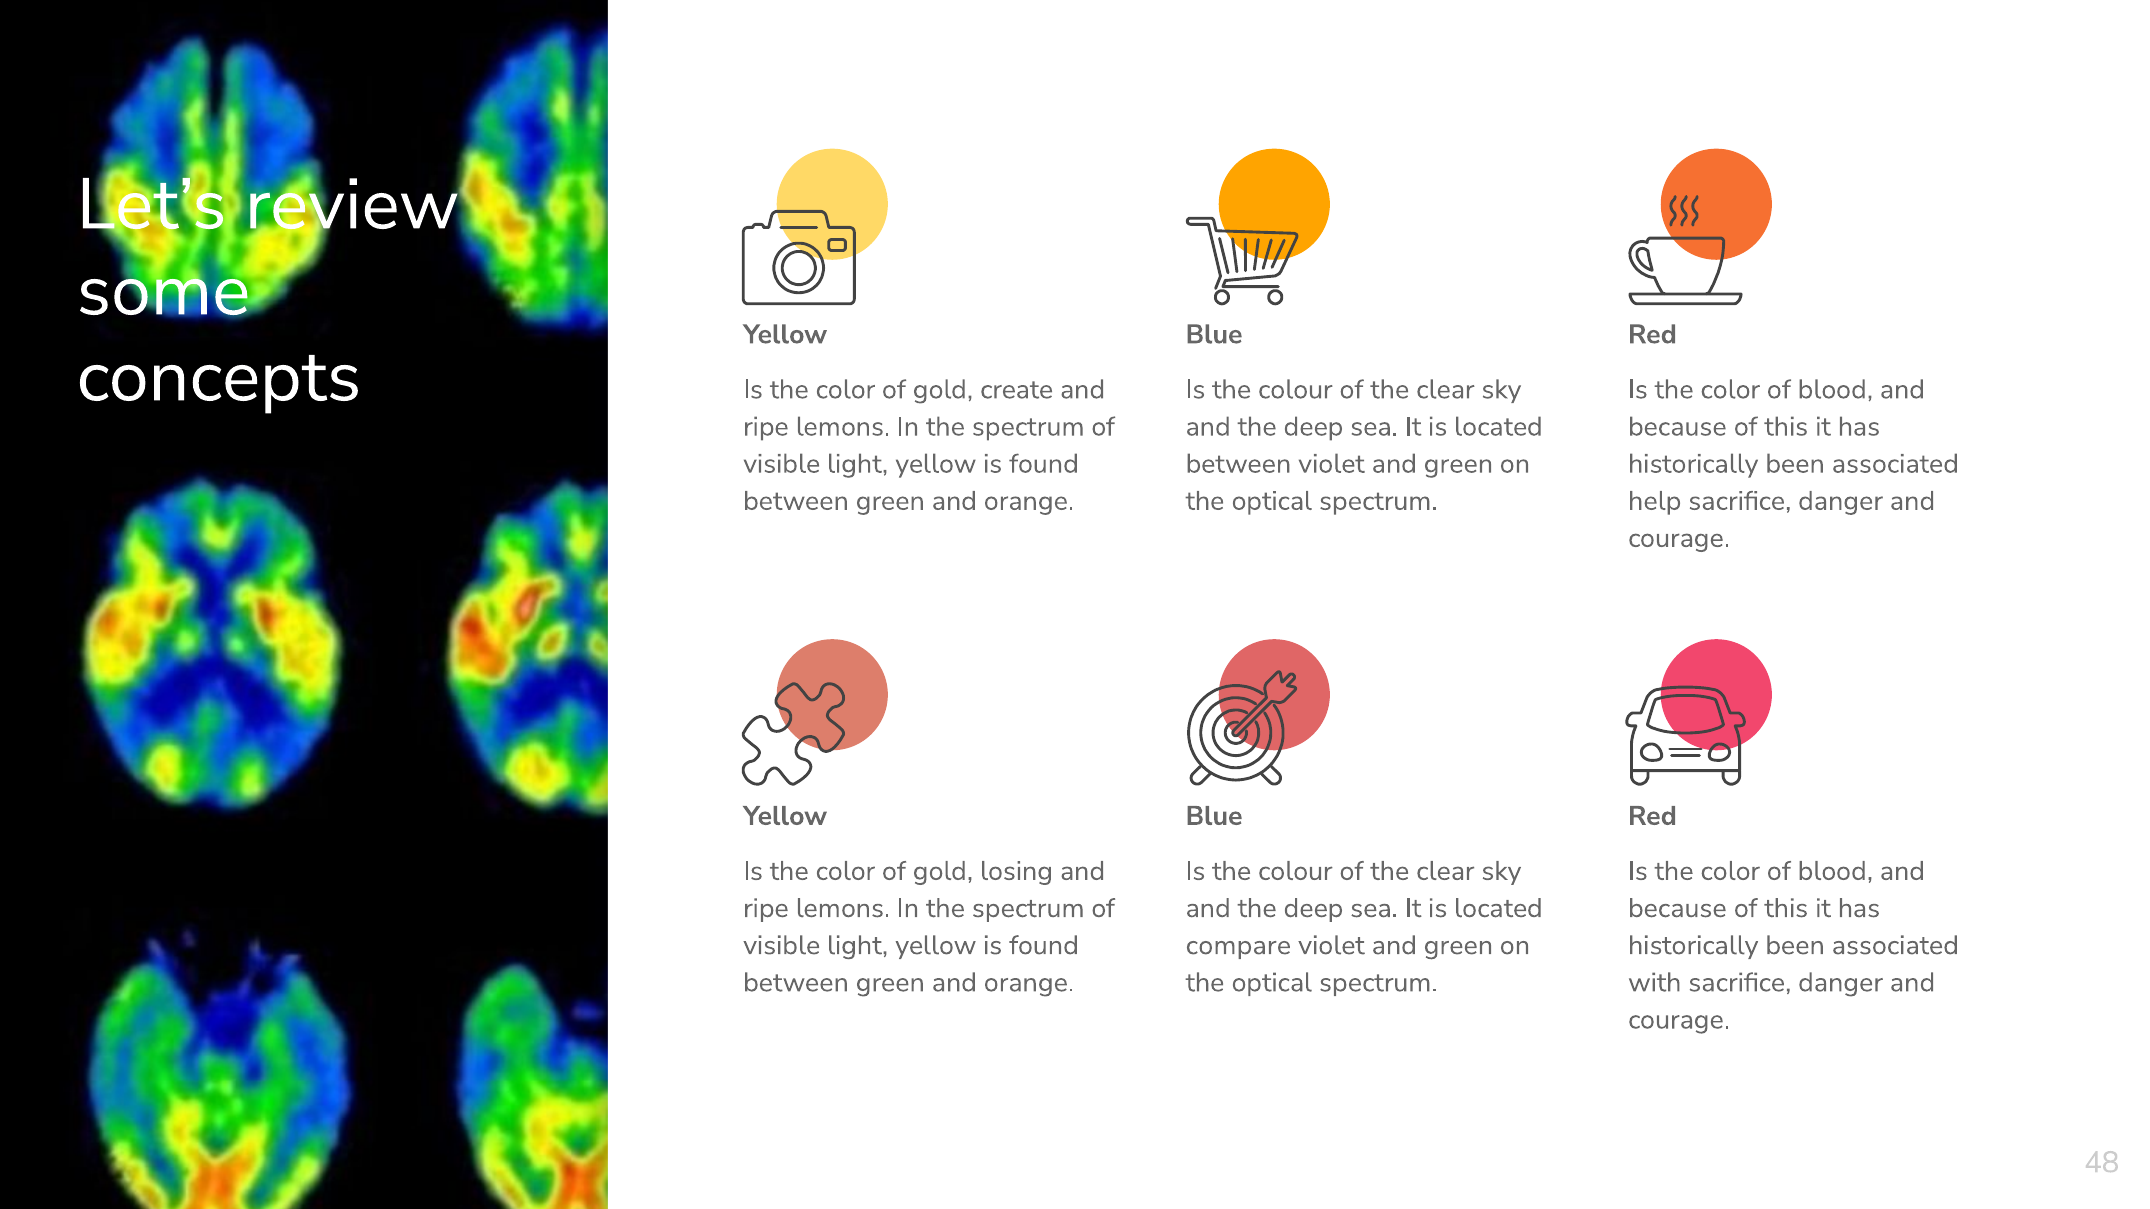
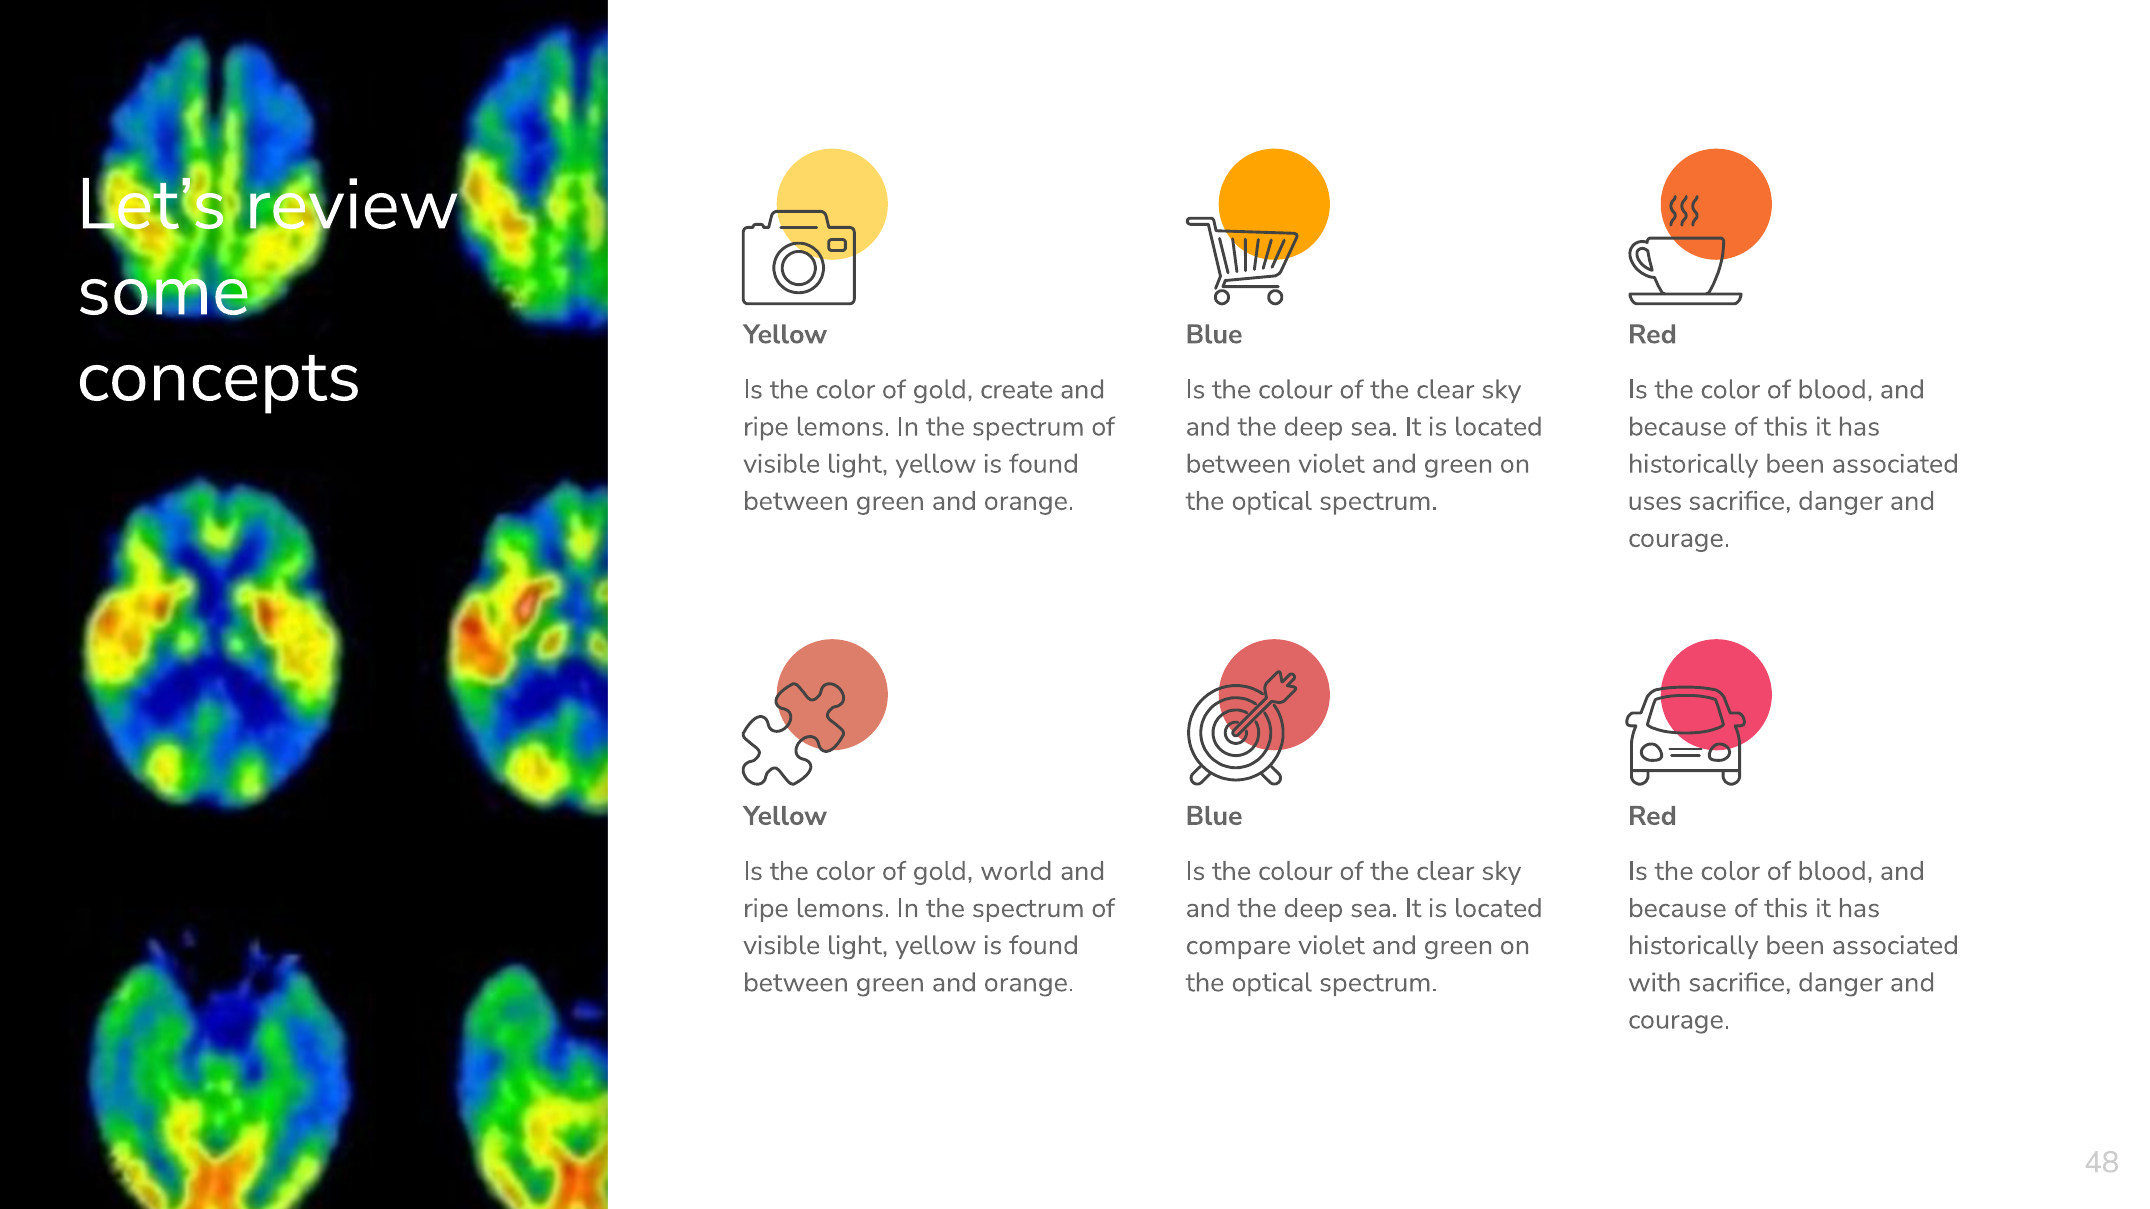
help: help -> uses
losing: losing -> world
